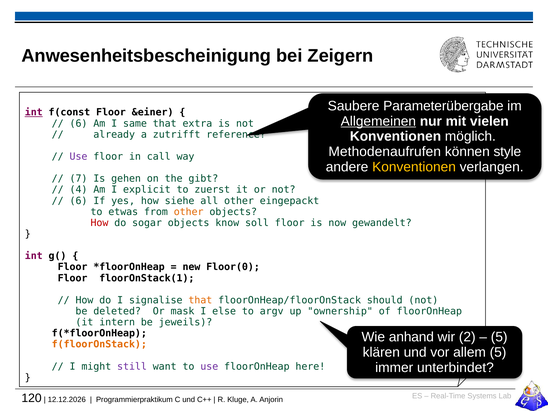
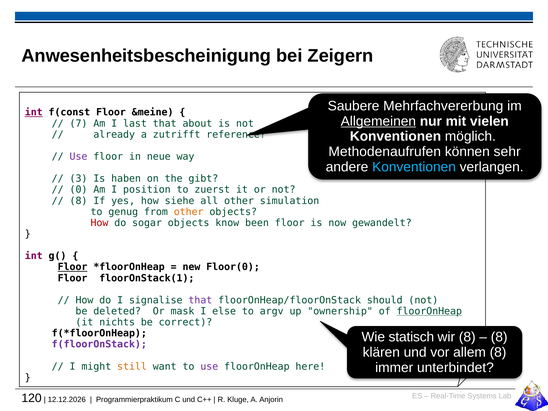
Parameterübergabe: Parameterübergabe -> Mehrfachvererbung
&einer: &einer -> &meine
6 at (79, 123): 6 -> 7
same: same -> last
extra: extra -> about
style: style -> sehr
call: call -> neue
Konventionen at (414, 167) colour: yellow -> light blue
7: 7 -> 3
gehen: gehen -> haben
4: 4 -> 0
explicit: explicit -> position
6 at (79, 201): 6 -> 8
eingepackt: eingepackt -> simulation
etwas: etwas -> genug
soll: soll -> been
Floor at (73, 267) underline: none -> present
that at (200, 300) colour: orange -> purple
floorOnHeap at (429, 311) underline: none -> present
intern: intern -> nichts
jeweils: jeweils -> correct
anhand: anhand -> statisch
wir 2: 2 -> 8
5 at (499, 337): 5 -> 8
f(floorOnStack colour: orange -> purple
allem 5: 5 -> 8
still colour: purple -> orange
